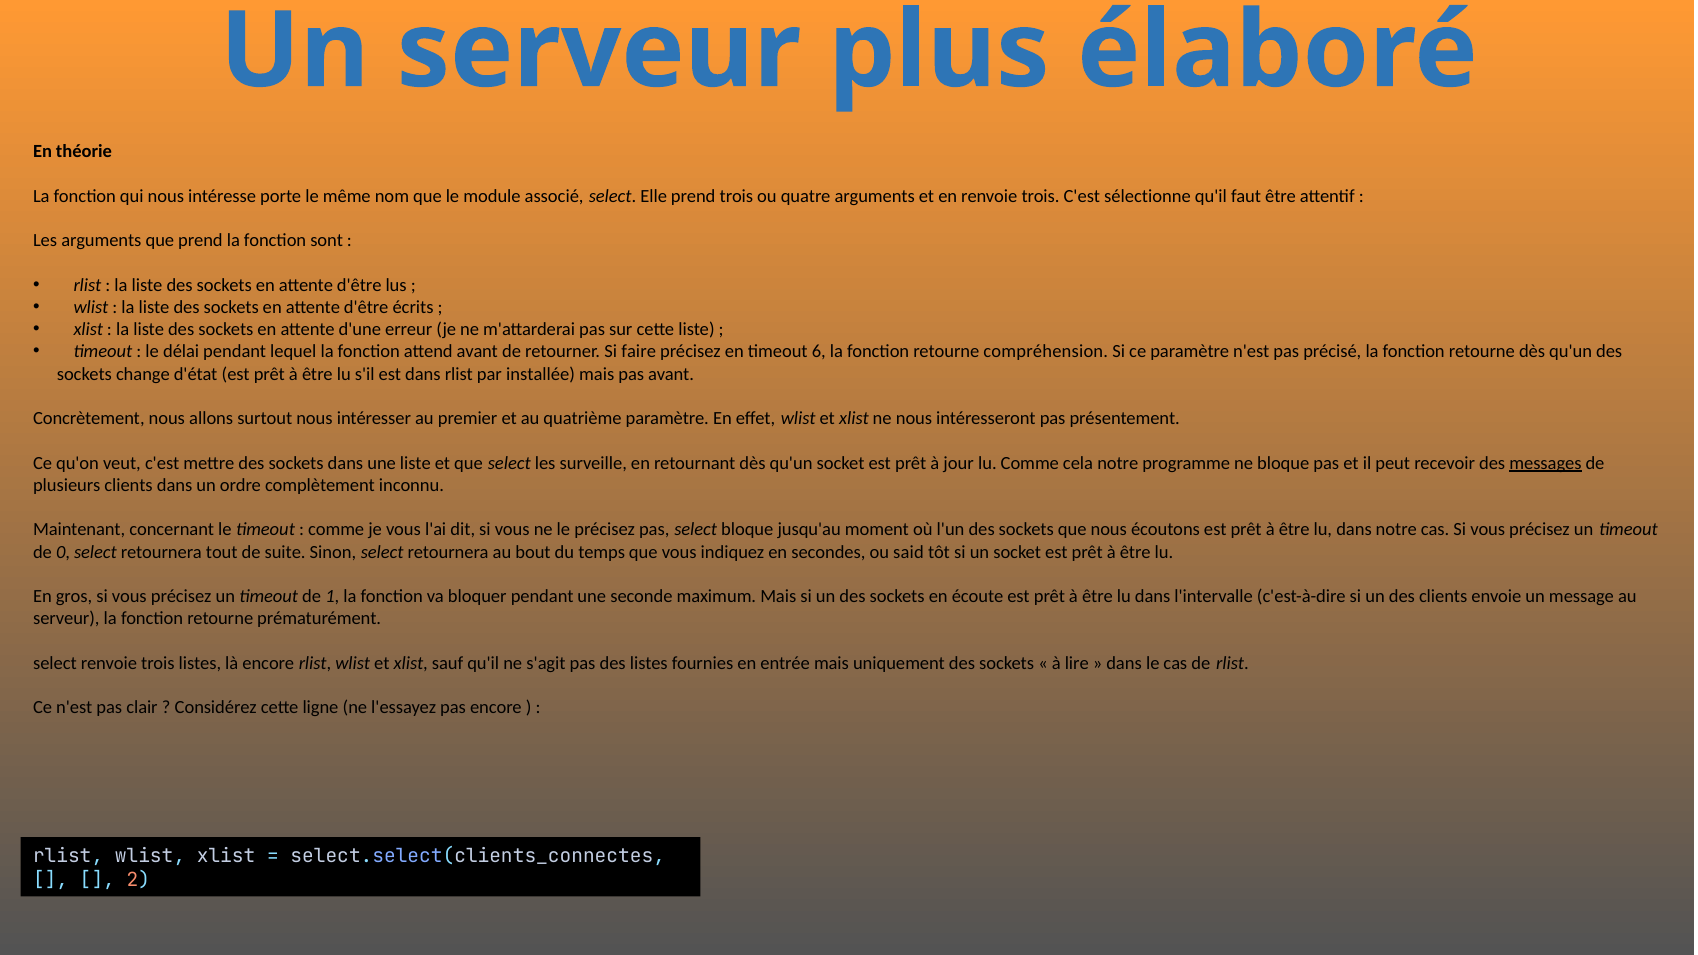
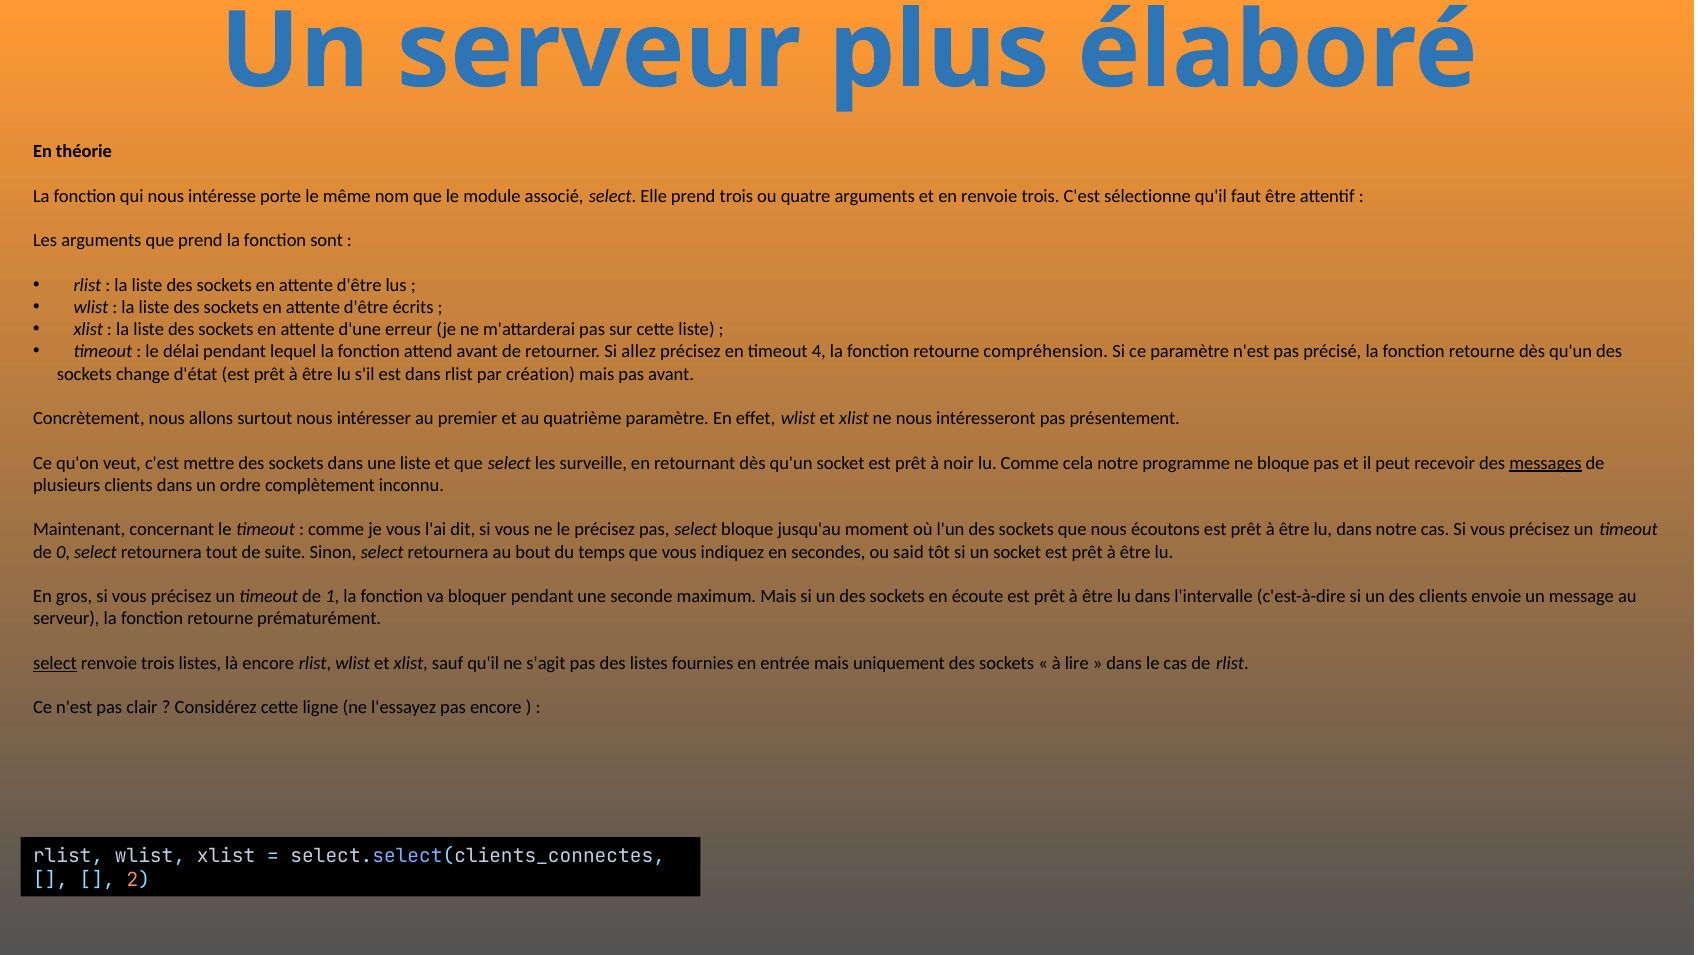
faire: faire -> allez
6: 6 -> 4
installée: installée -> création
jour: jour -> noir
select at (55, 663) underline: none -> present
